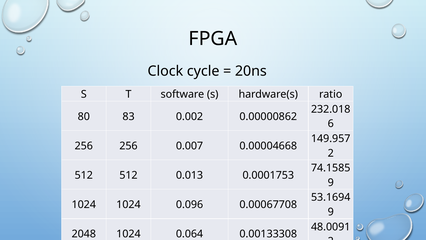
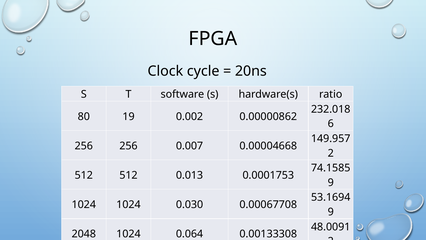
83: 83 -> 19
0.096: 0.096 -> 0.030
